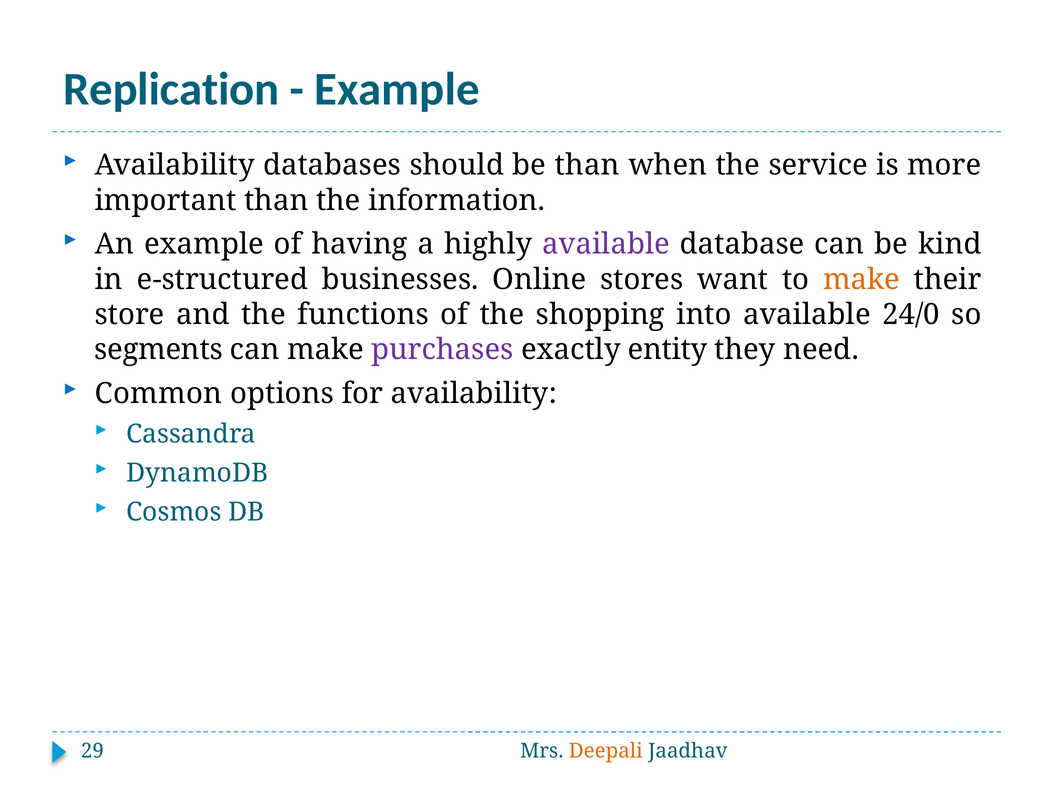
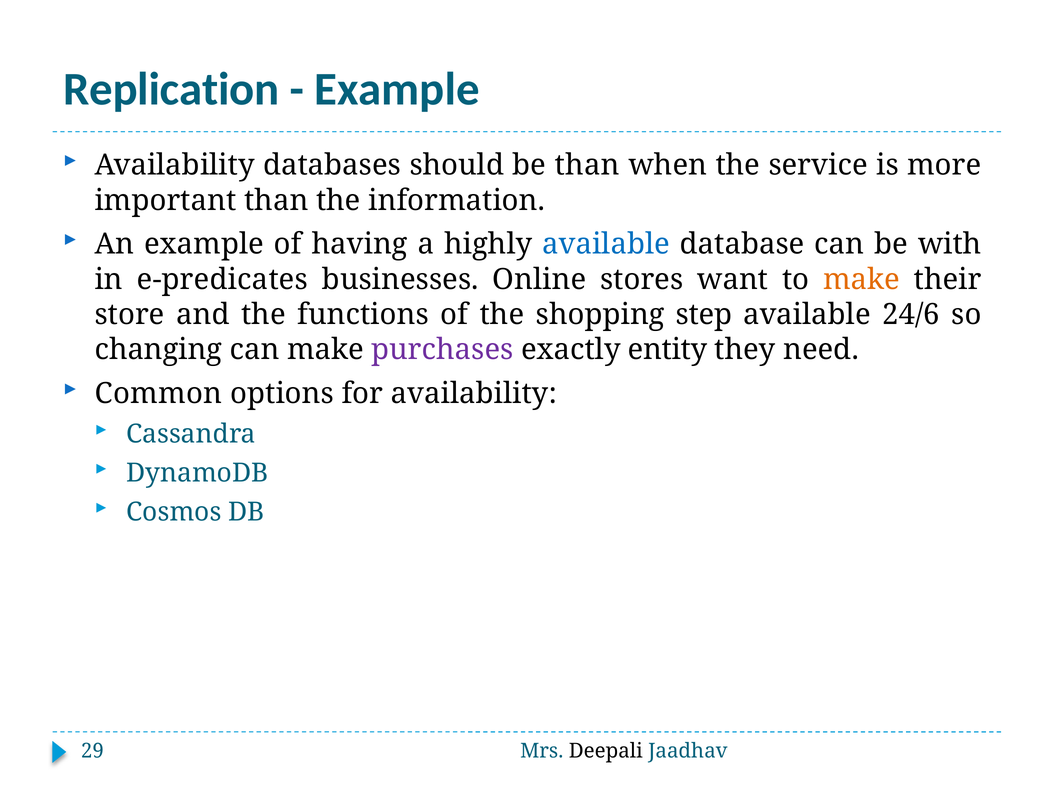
available at (606, 244) colour: purple -> blue
kind: kind -> with
e-structured: e-structured -> e-predicates
into: into -> step
24/0: 24/0 -> 24/6
segments: segments -> changing
Deepali colour: orange -> black
